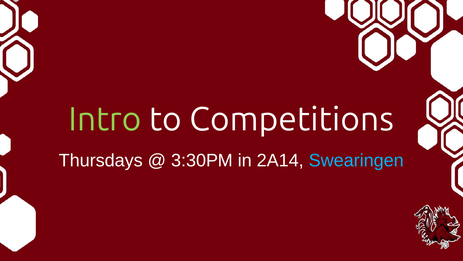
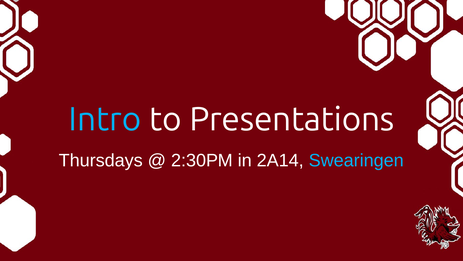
Intro colour: light green -> light blue
Competitions: Competitions -> Presentations
3:30PM: 3:30PM -> 2:30PM
